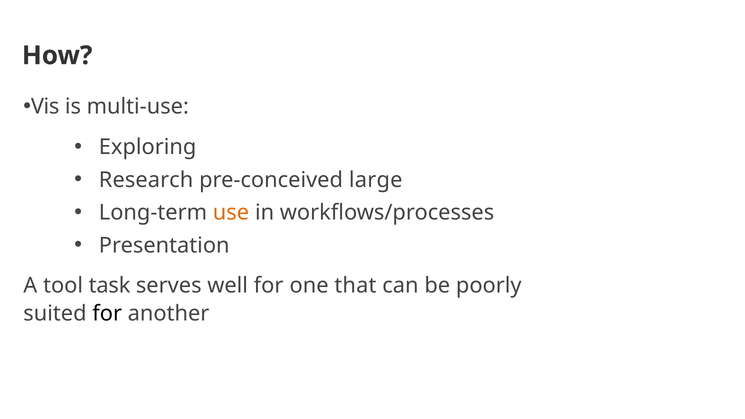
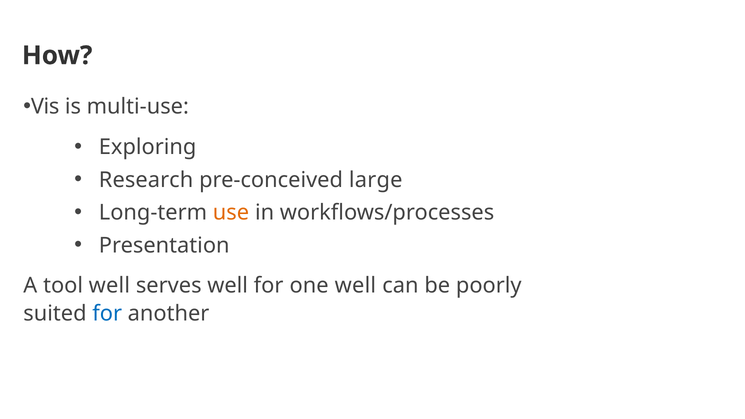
tool task: task -> well
one that: that -> well
for at (107, 314) colour: black -> blue
